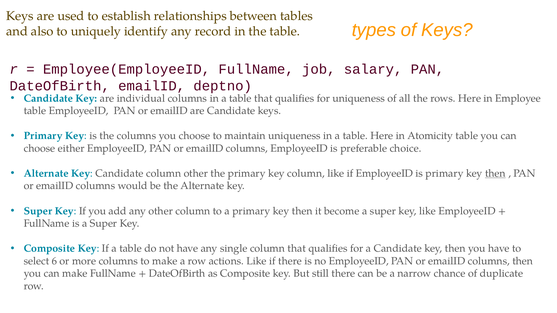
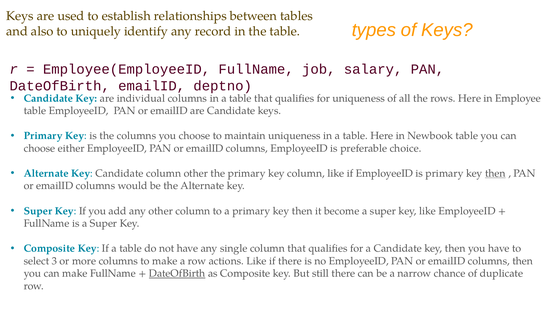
Atomicity: Atomicity -> Newbook
6: 6 -> 3
DateOfBirth at (177, 274) underline: none -> present
